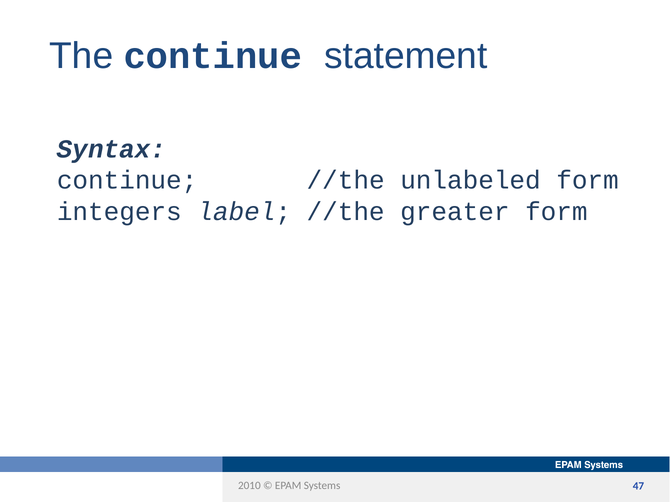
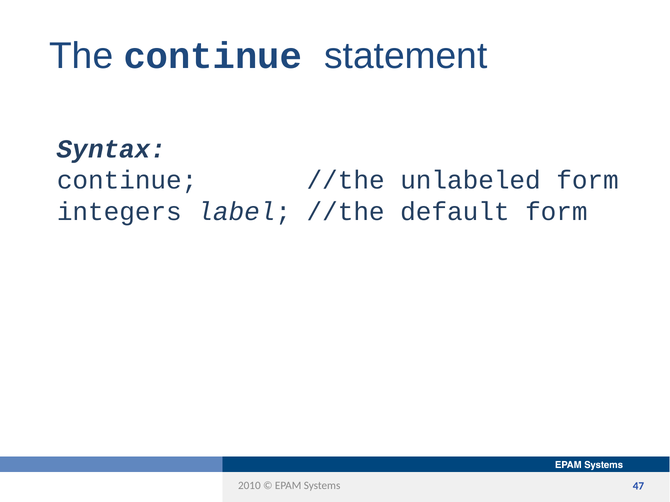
greater: greater -> default
